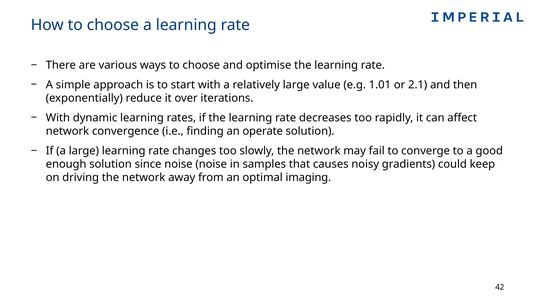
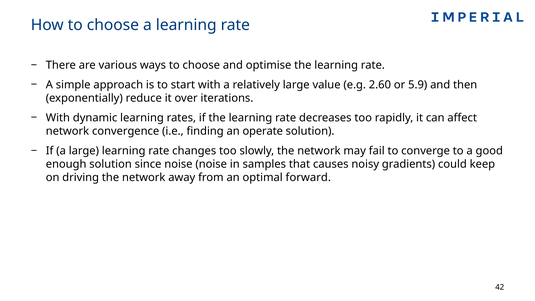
1.01: 1.01 -> 2.60
2.1: 2.1 -> 5.9
imaging: imaging -> forward
